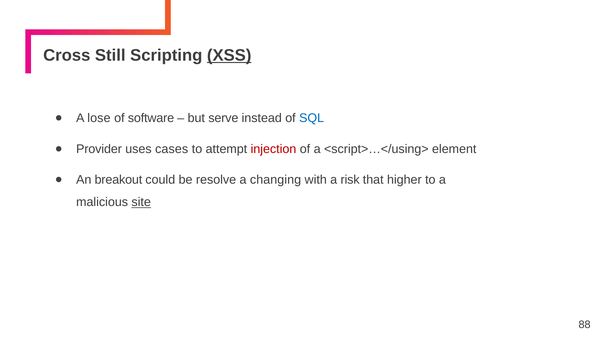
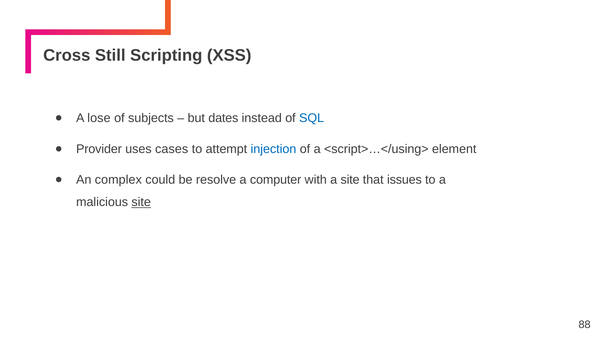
XSS underline: present -> none
software: software -> subjects
serve: serve -> dates
injection colour: red -> blue
breakout: breakout -> complex
changing: changing -> computer
a risk: risk -> site
higher: higher -> issues
